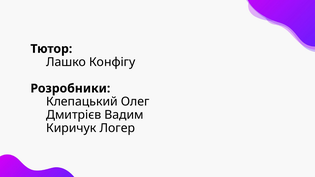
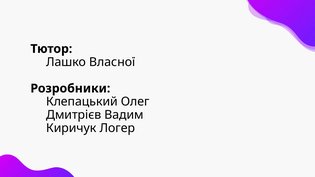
Конфігу: Конфігу -> Власної
